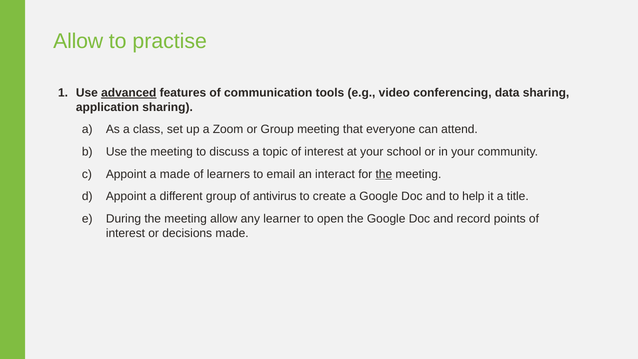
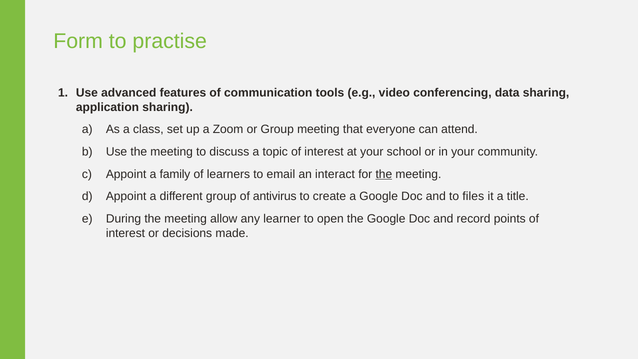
Allow at (78, 41): Allow -> Form
advanced underline: present -> none
a made: made -> family
help: help -> files
